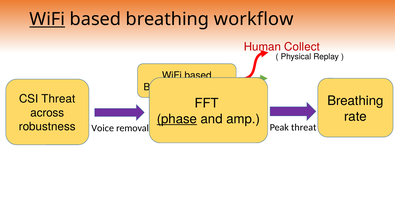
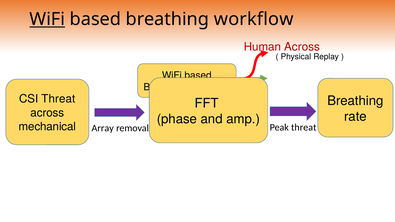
Human Collect: Collect -> Across
phase underline: present -> none
robustness: robustness -> mechanical
Voice: Voice -> Array
